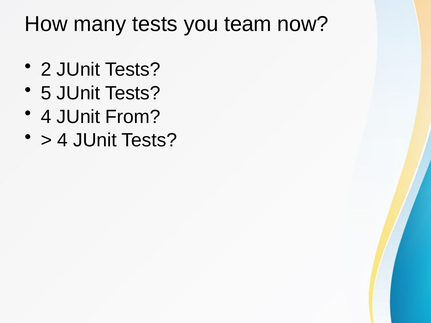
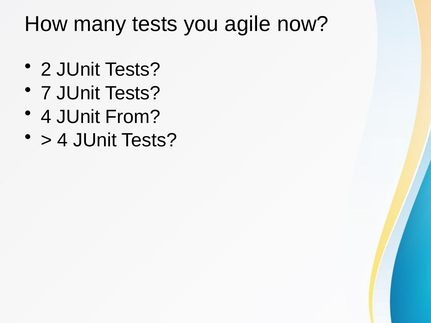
team: team -> agile
5: 5 -> 7
